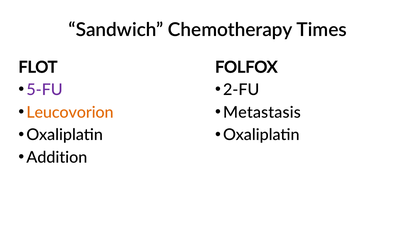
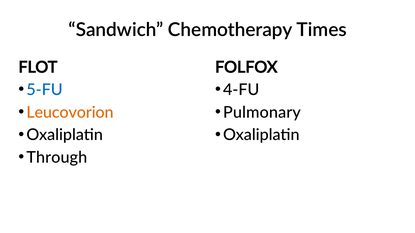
5-FU colour: purple -> blue
2-FU: 2-FU -> 4-FU
Metastasis: Metastasis -> Pulmonary
Addition: Addition -> Through
